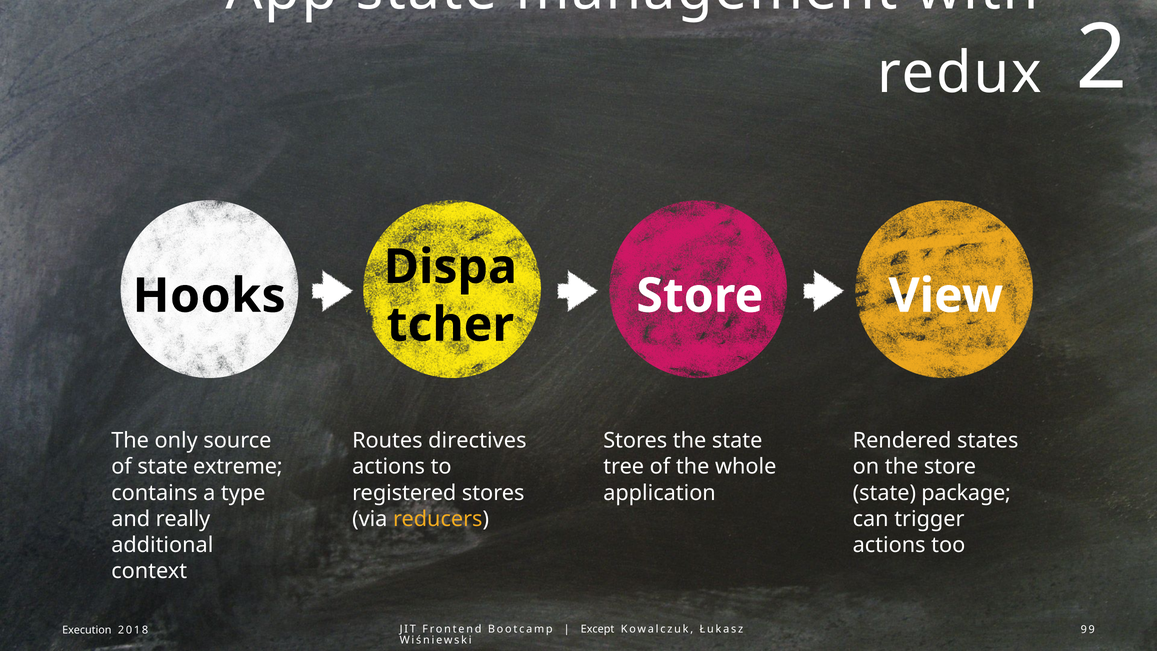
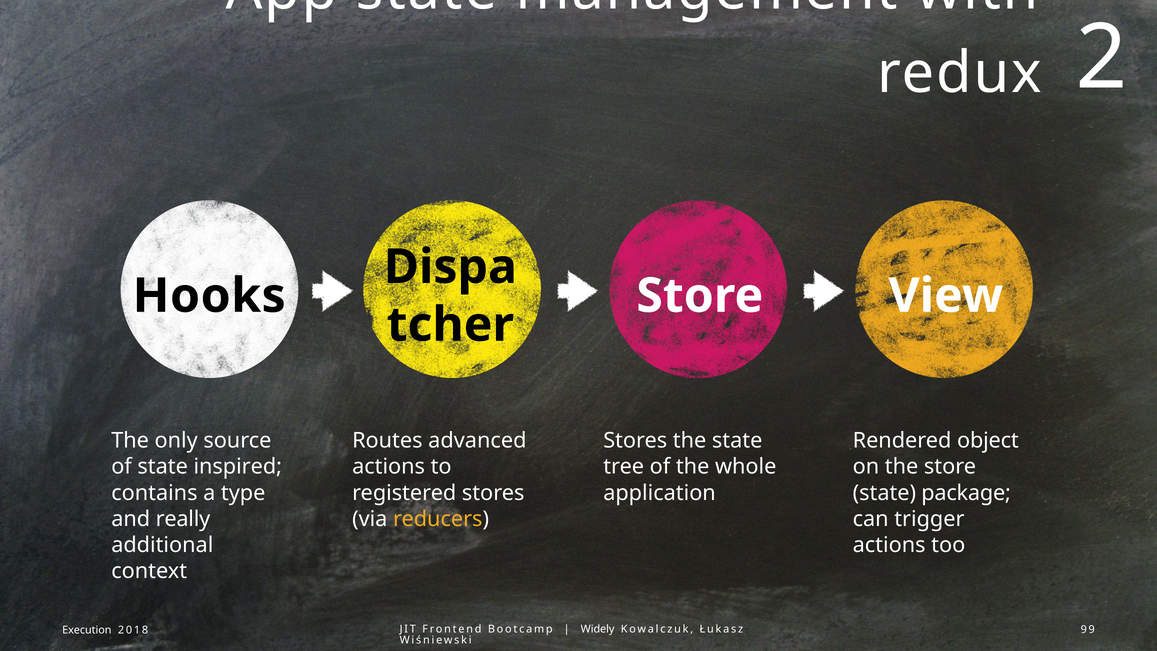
directives: directives -> advanced
states: states -> object
extreme: extreme -> inspired
Except: Except -> Widely
